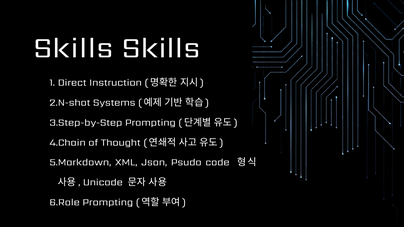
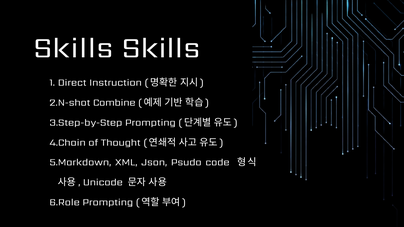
Systems: Systems -> Combine
